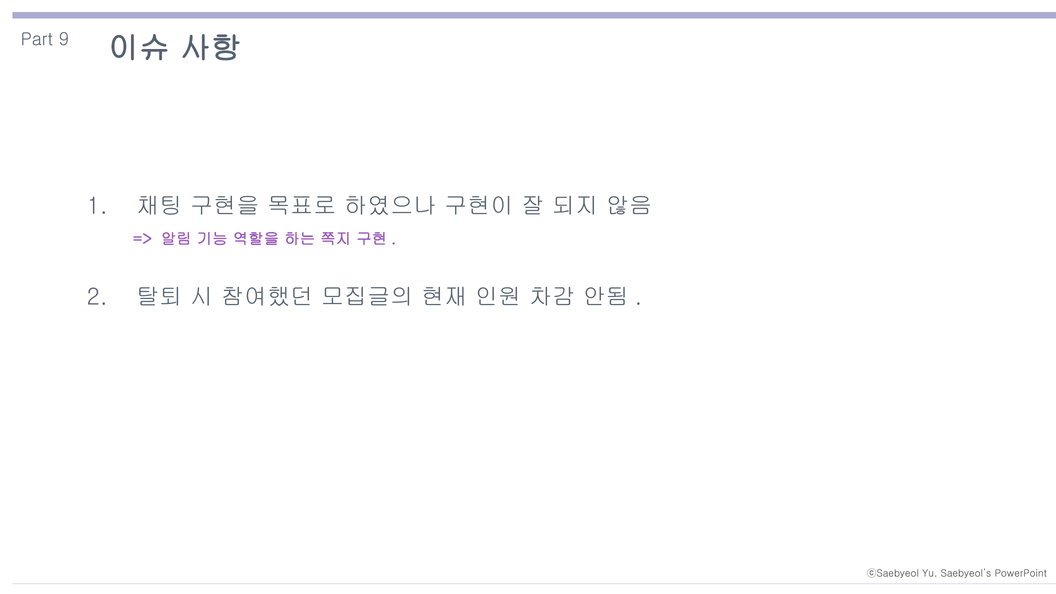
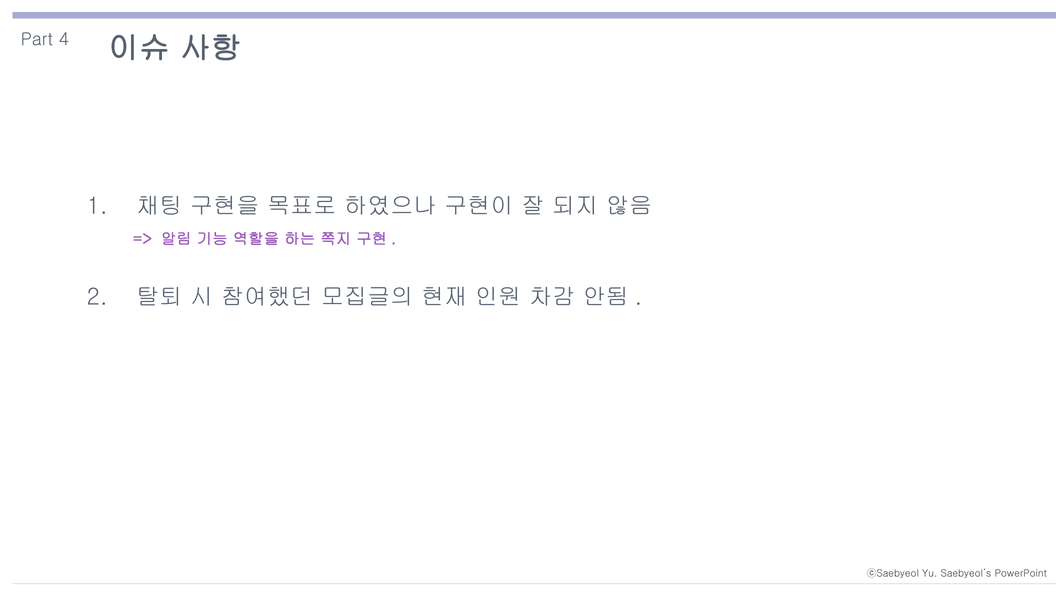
9: 9 -> 4
